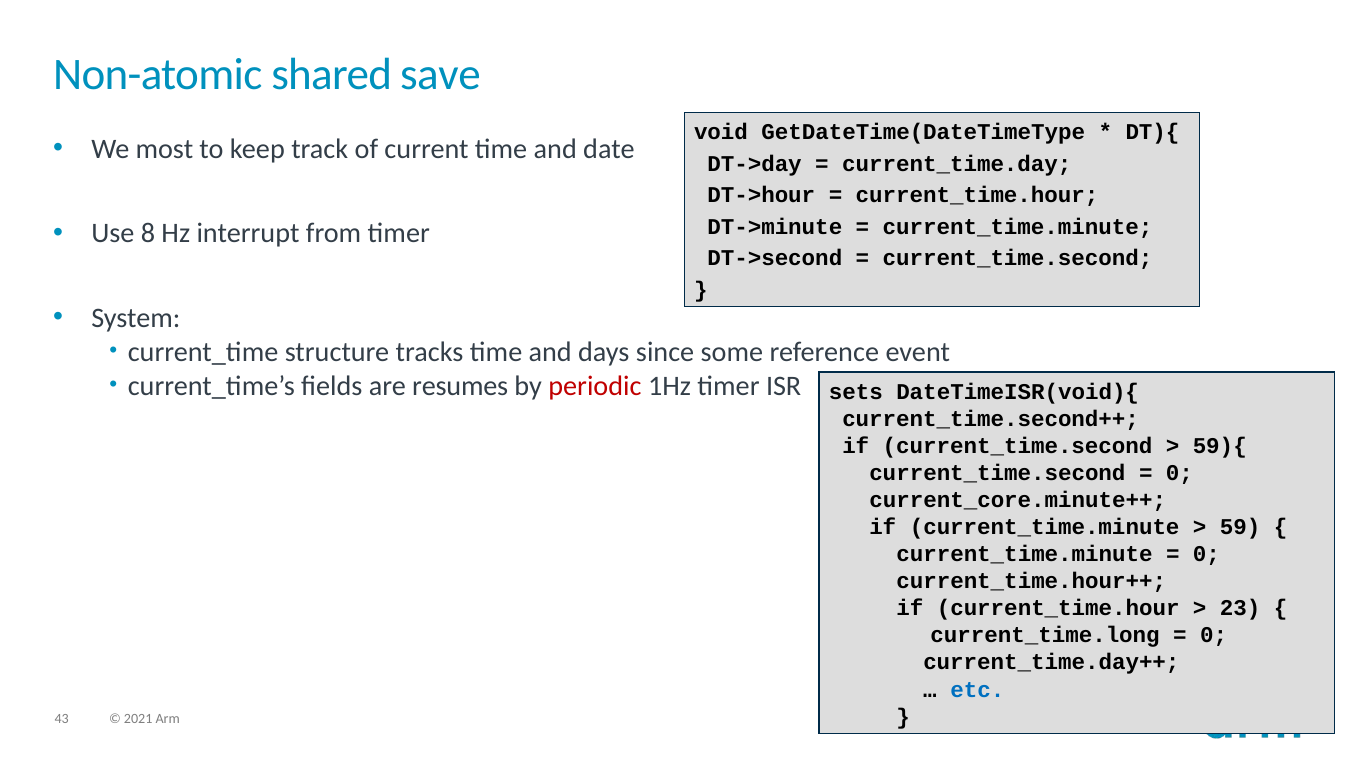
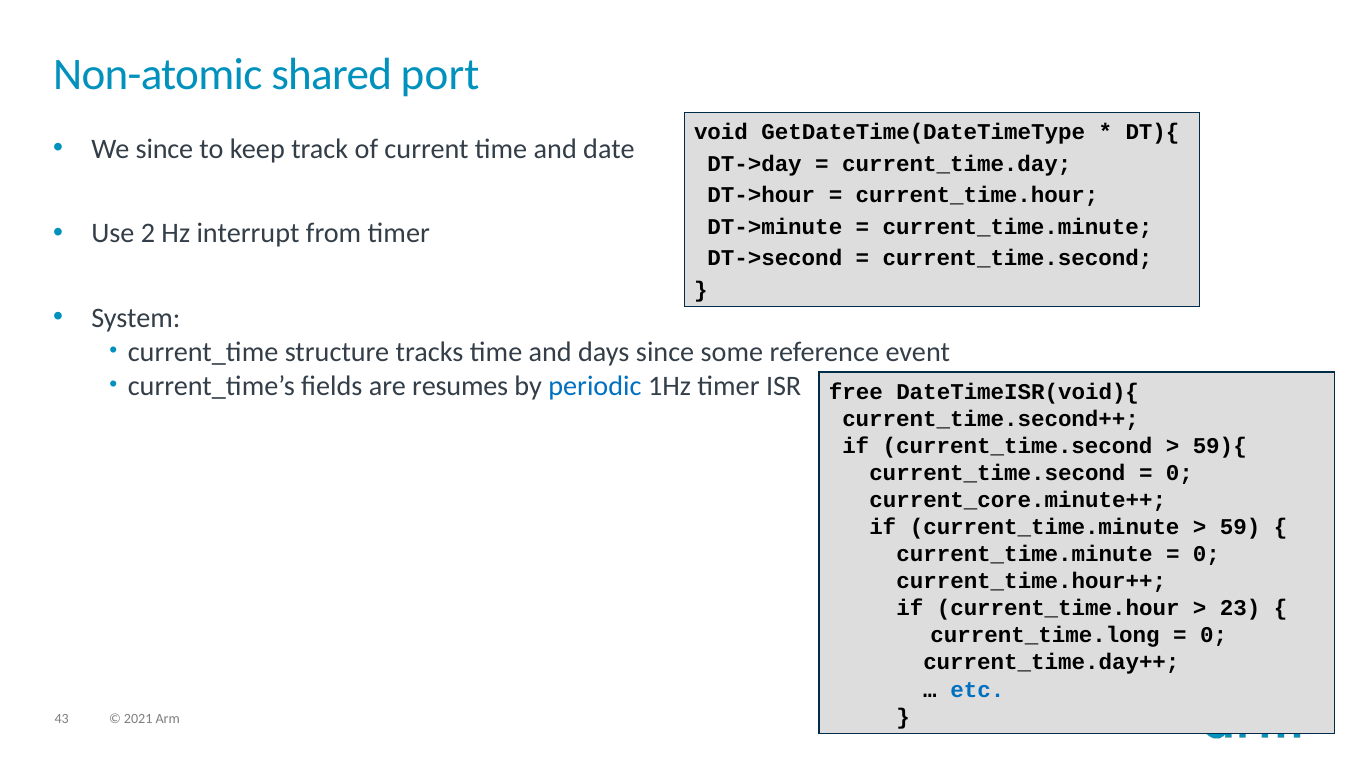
save: save -> port
We most: most -> since
8: 8 -> 2
periodic colour: red -> blue
sets: sets -> free
